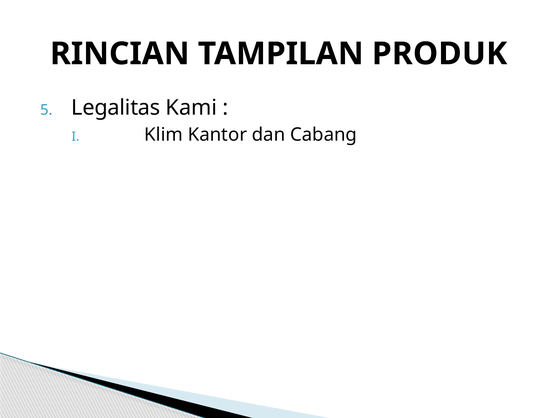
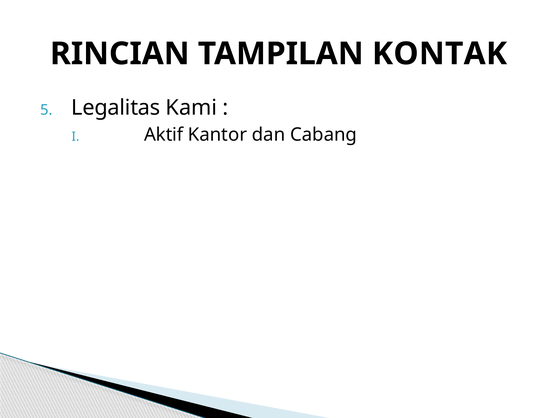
PRODUK: PRODUK -> KONTAK
Klim: Klim -> Aktif
